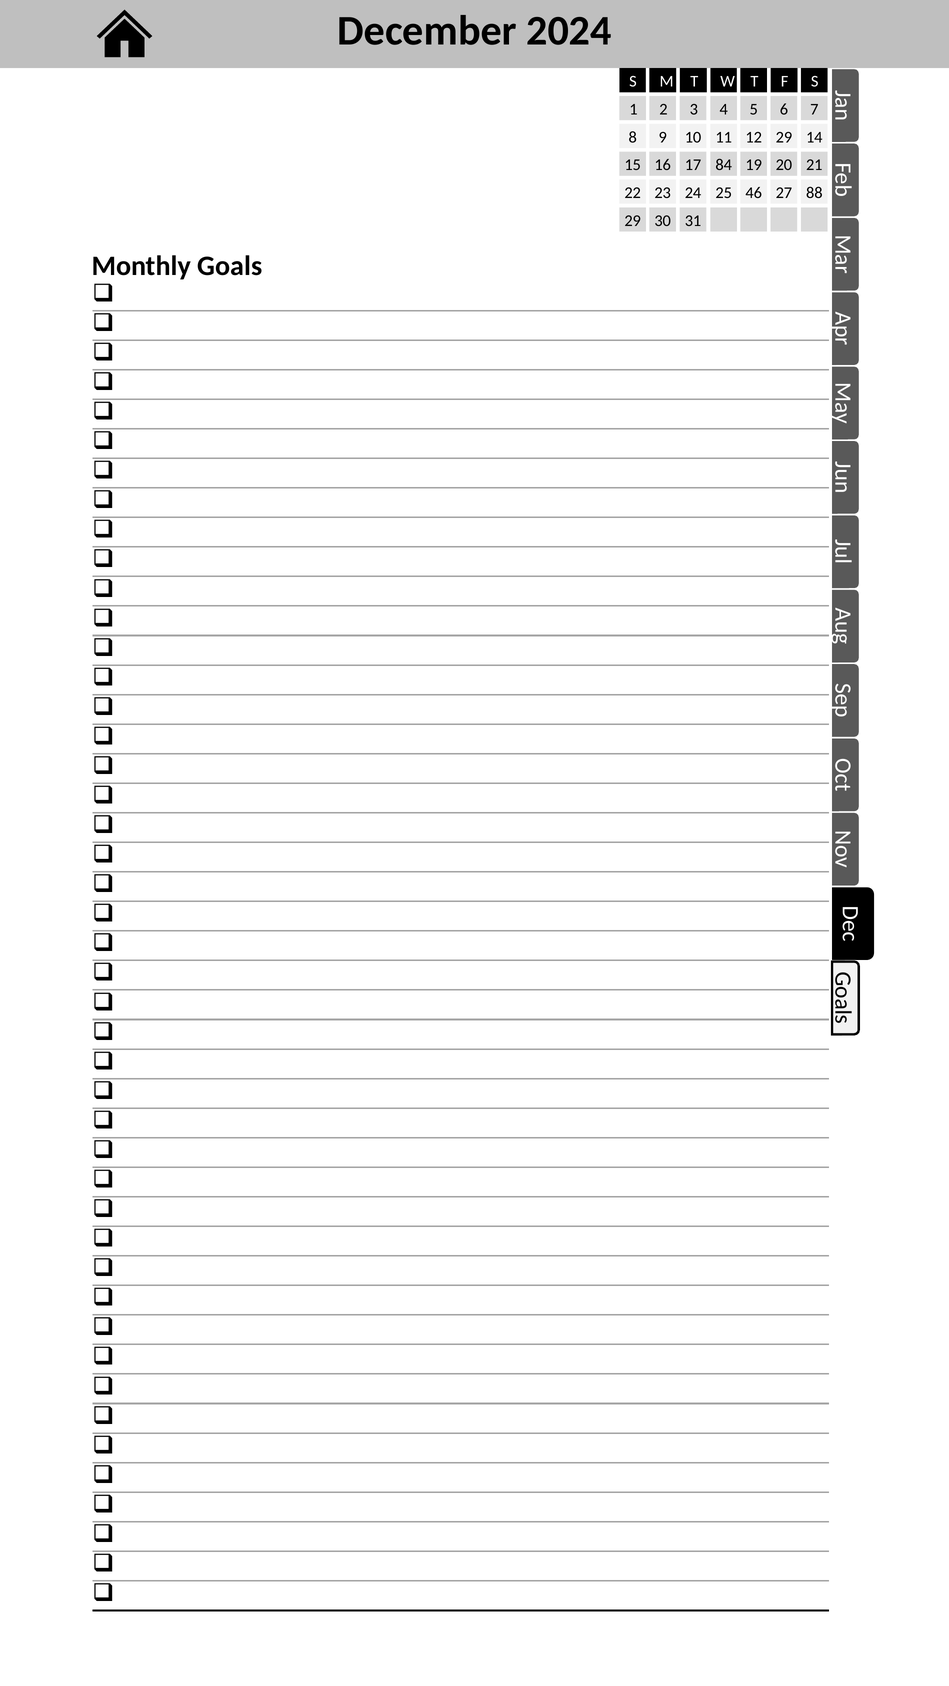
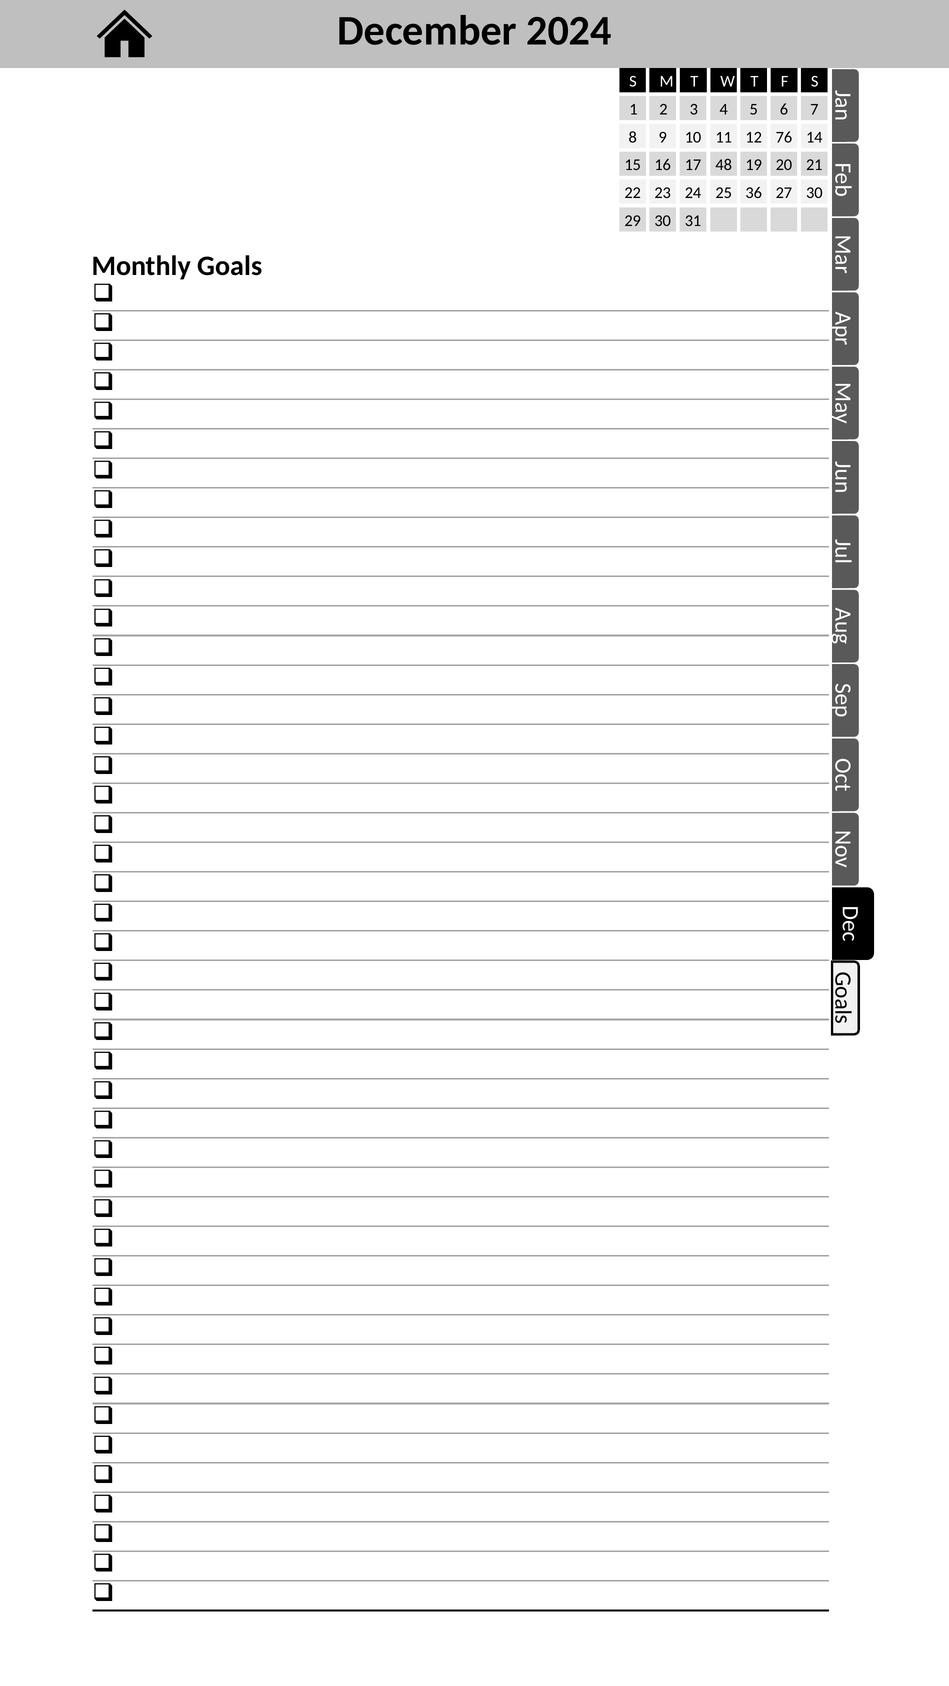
12 29: 29 -> 76
84: 84 -> 48
46: 46 -> 36
27 88: 88 -> 30
